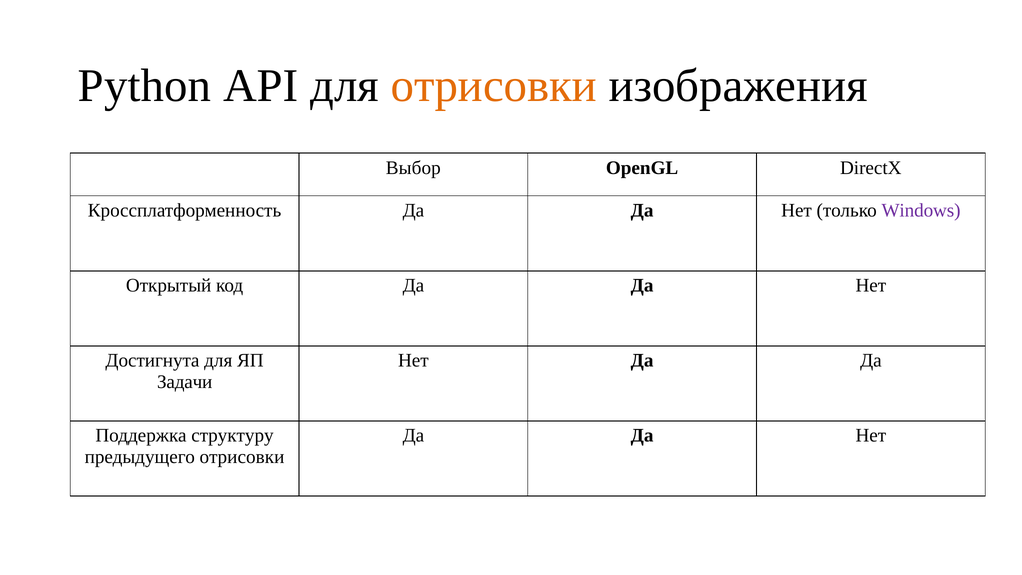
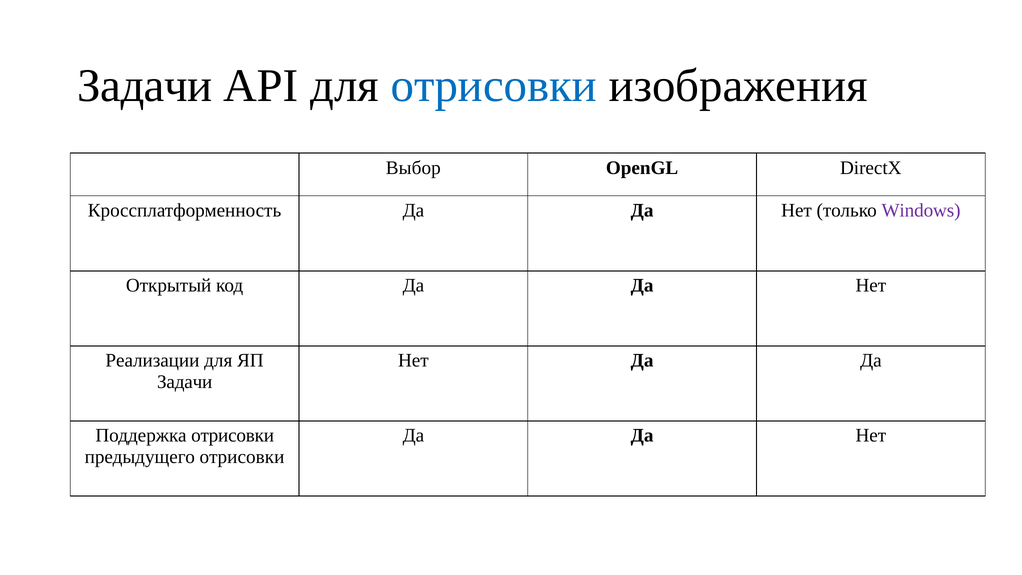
Python at (145, 86): Python -> Задачи
отрисовки at (494, 86) colour: orange -> blue
Достигнута: Достигнута -> Реализации
Поддержка структуру: структуру -> отрисовки
